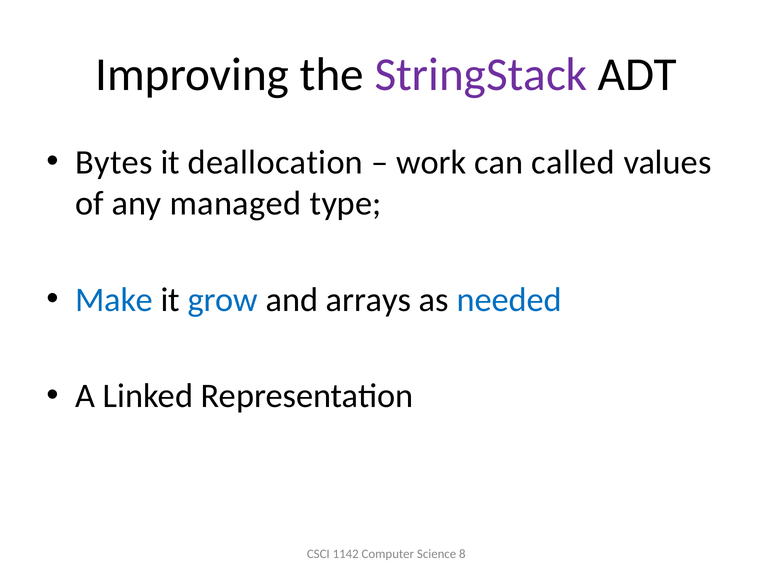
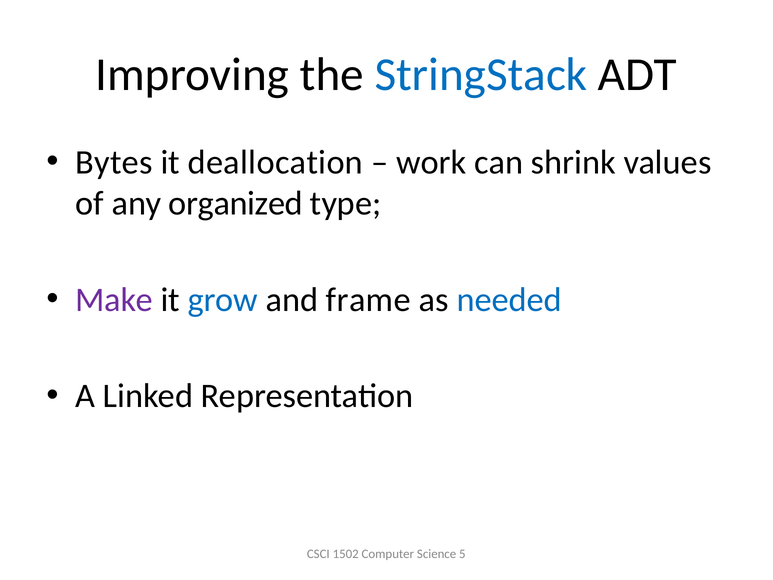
StringStack colour: purple -> blue
called: called -> shrink
managed: managed -> organized
Make colour: blue -> purple
arrays: arrays -> frame
1142: 1142 -> 1502
8: 8 -> 5
